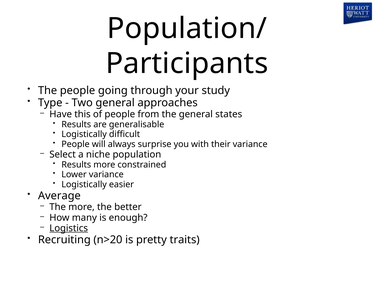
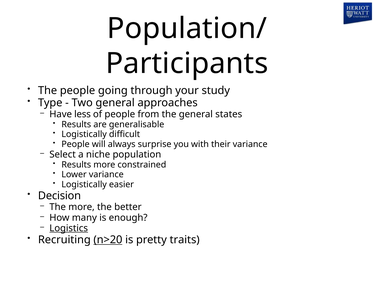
this: this -> less
Average: Average -> Decision
n>20 underline: none -> present
